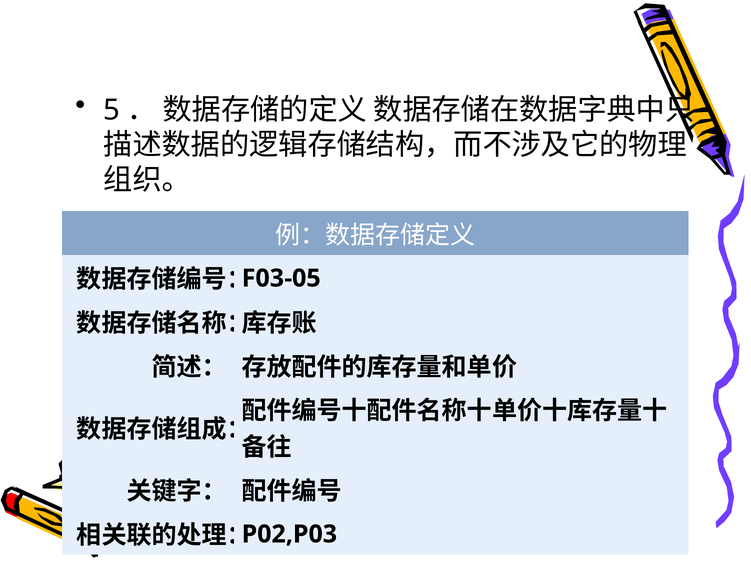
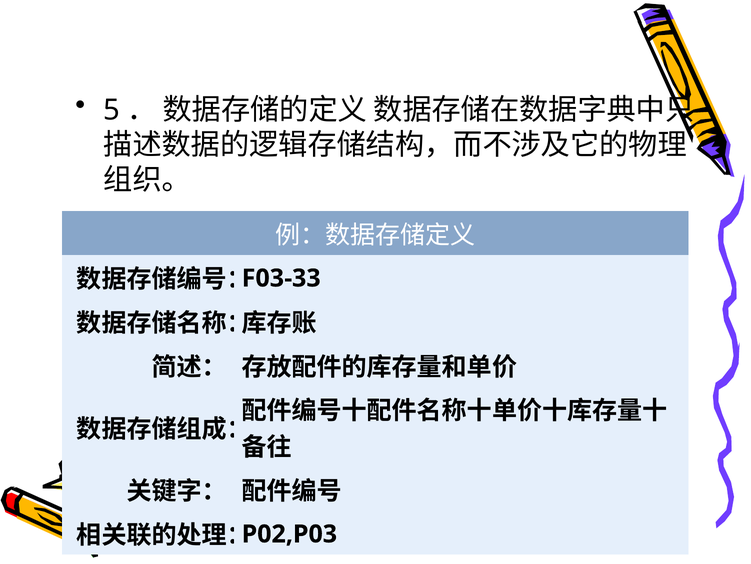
F03-05: F03-05 -> F03-33
